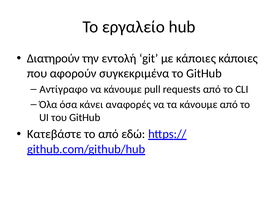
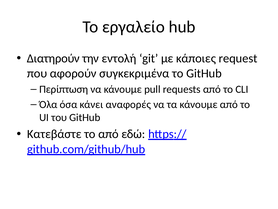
κάποιες κάποιες: κάποιες -> request
Αντίγραφο: Αντίγραφο -> Περίπτωση
